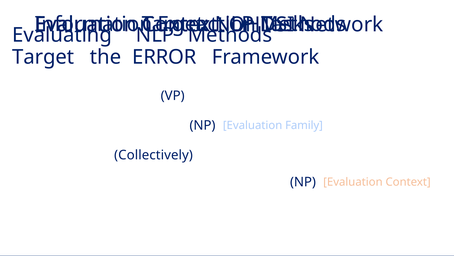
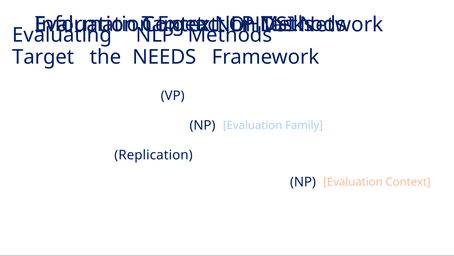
ERROR: ERROR -> NEEDS
Collectively: Collectively -> Replication
